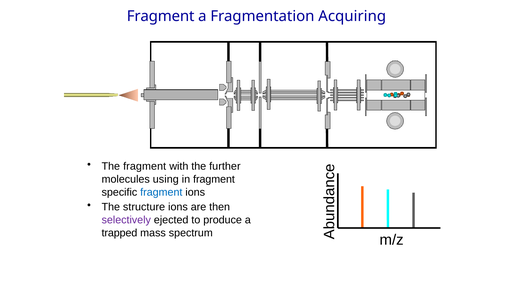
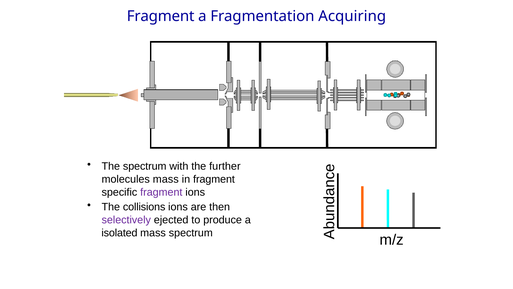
The fragment: fragment -> spectrum
molecules using: using -> mass
fragment at (161, 192) colour: blue -> purple
structure: structure -> collisions
trapped: trapped -> isolated
